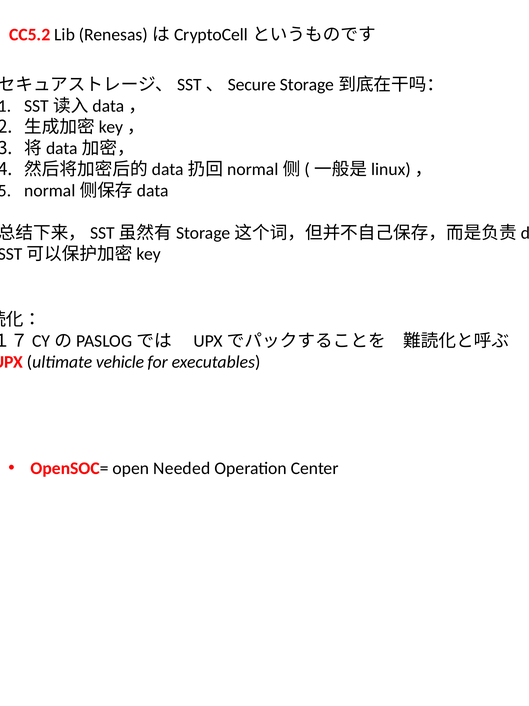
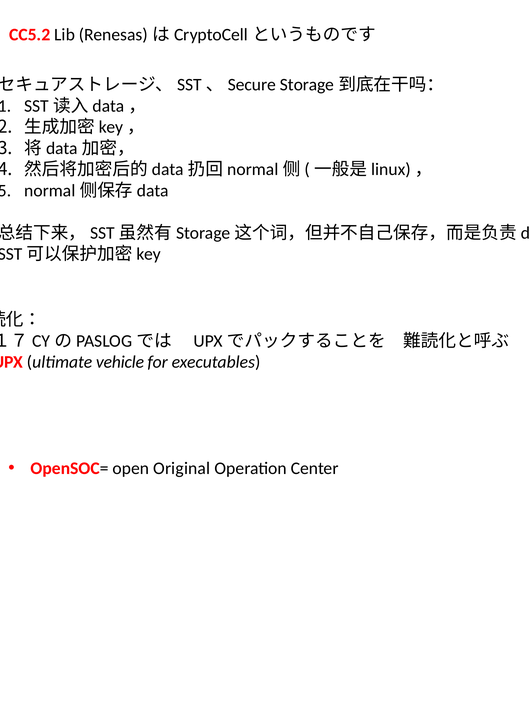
Needed: Needed -> Original
